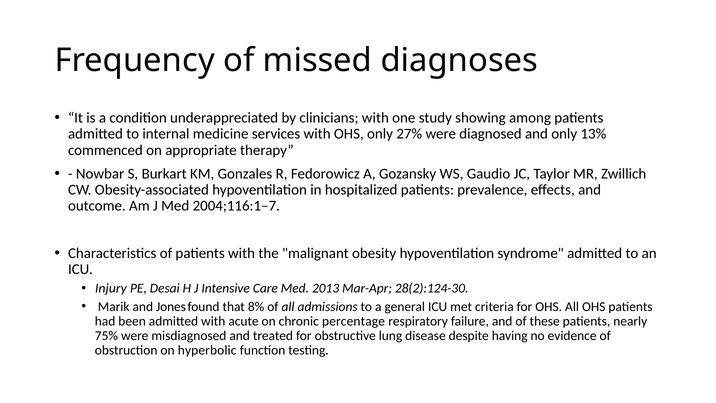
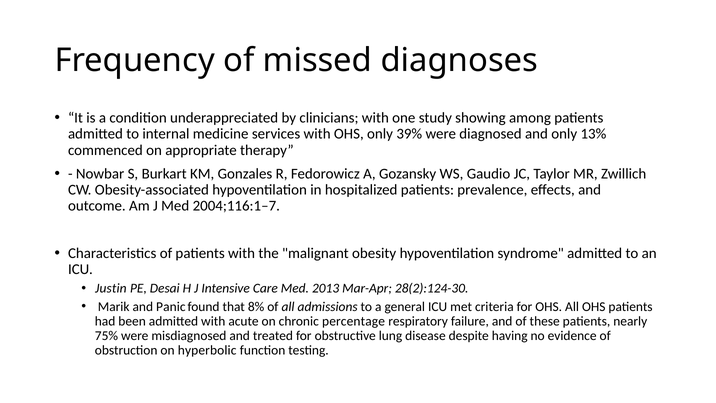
27%: 27% -> 39%
Injury: Injury -> Justin
Jones: Jones -> Panic
